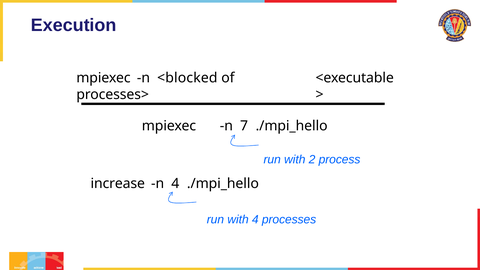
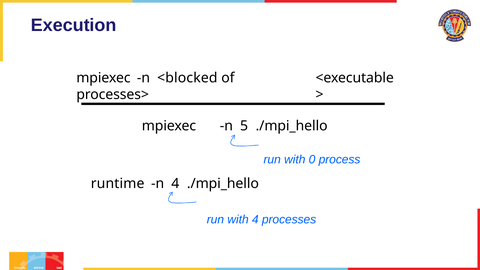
7: 7 -> 5
2: 2 -> 0
increase: increase -> runtime
